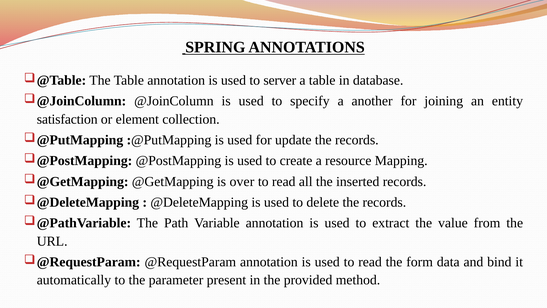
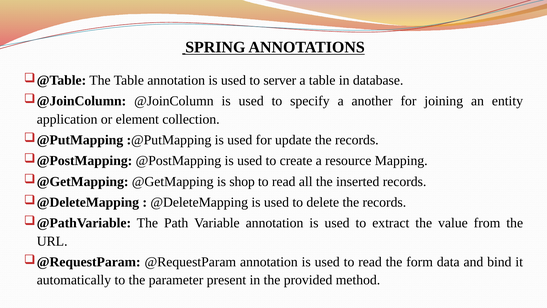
satisfaction: satisfaction -> application
over: over -> shop
